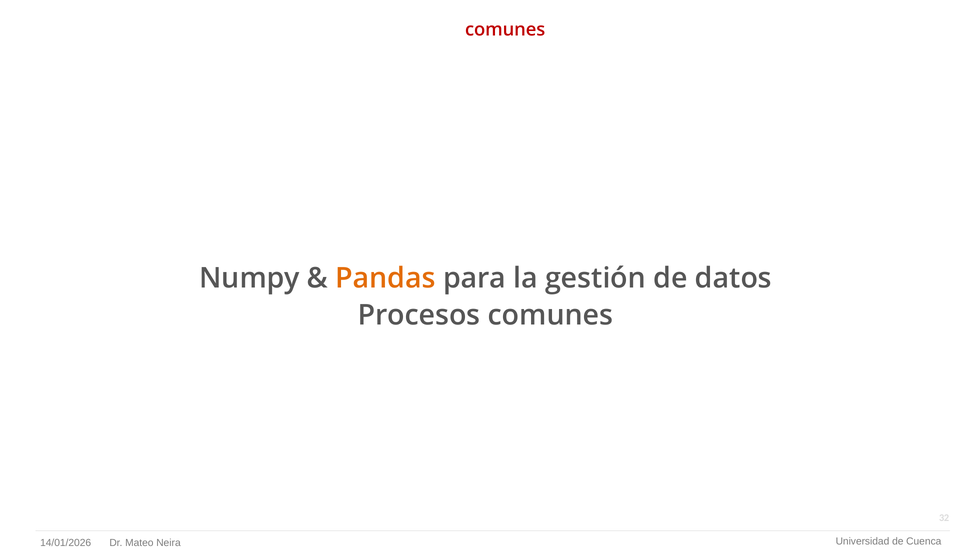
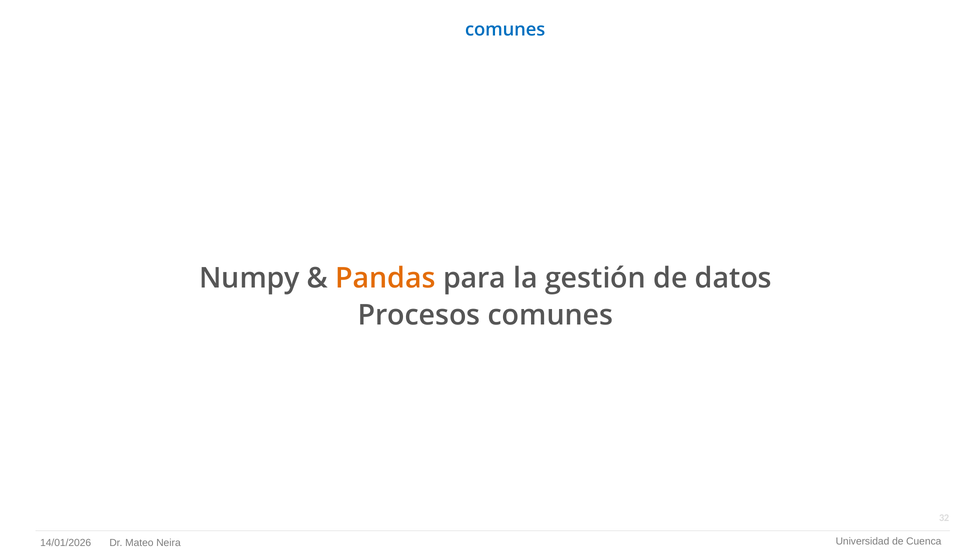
comunes at (505, 29) colour: red -> blue
